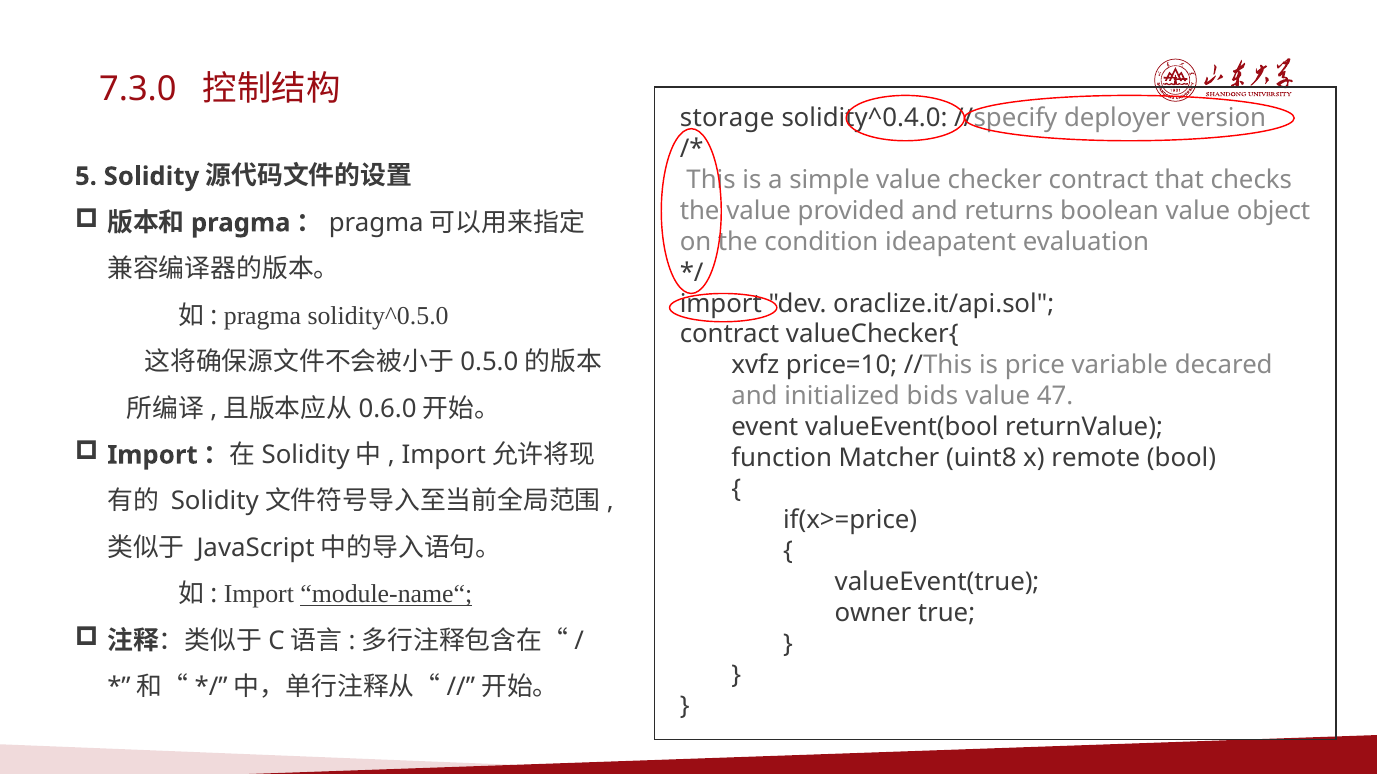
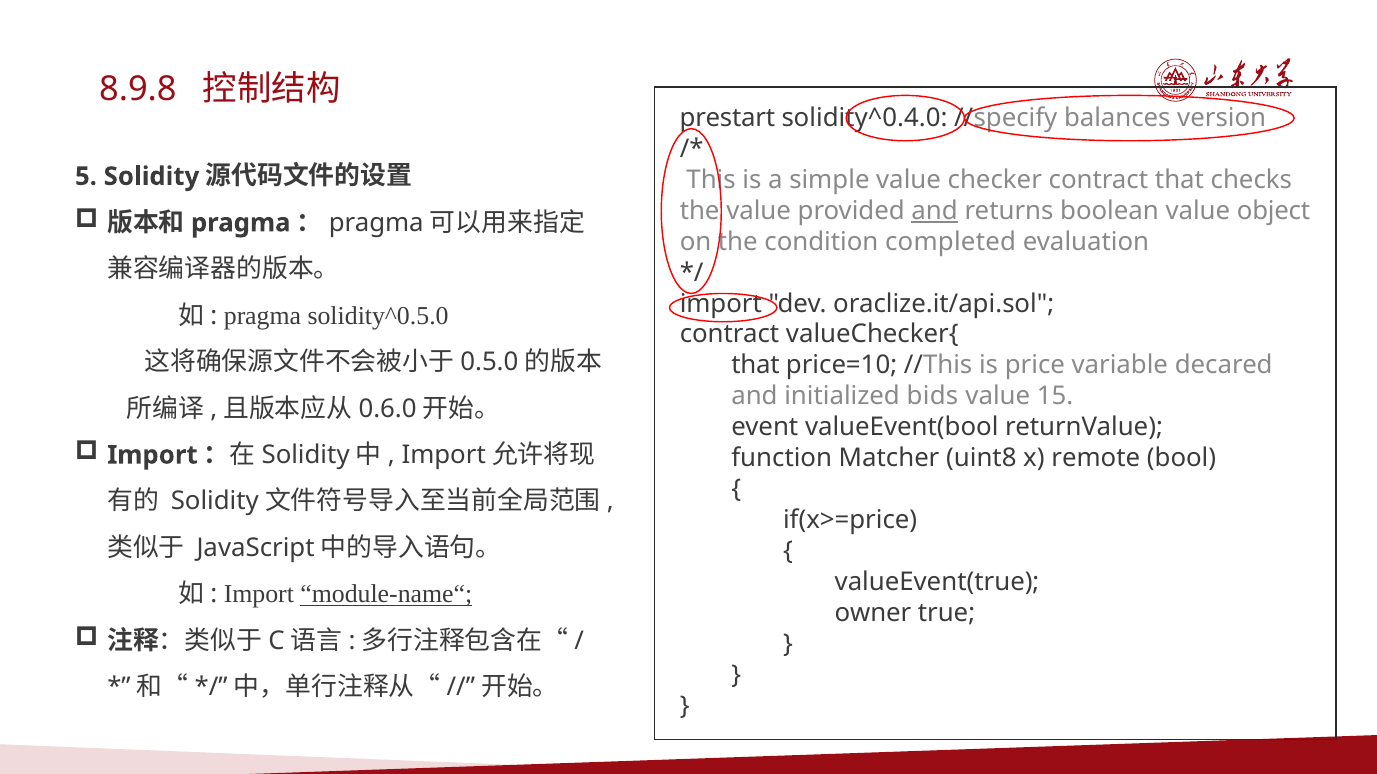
7.3.0: 7.3.0 -> 8.9.8
storage: storage -> prestart
deployer: deployer -> balances
and at (935, 211) underline: none -> present
ideapatent: ideapatent -> completed
xvfz at (755, 366): xvfz -> that
47: 47 -> 15
